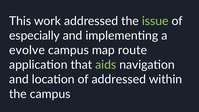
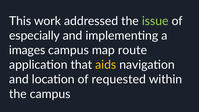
evolve: evolve -> images
aids colour: light green -> yellow
of addressed: addressed -> requested
